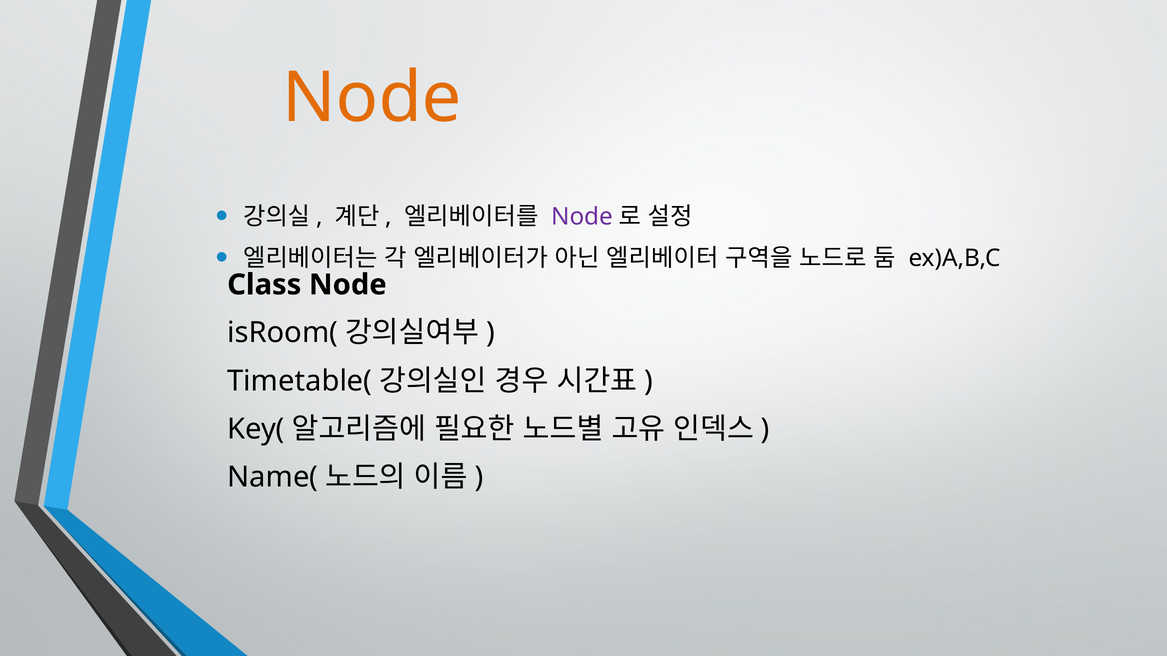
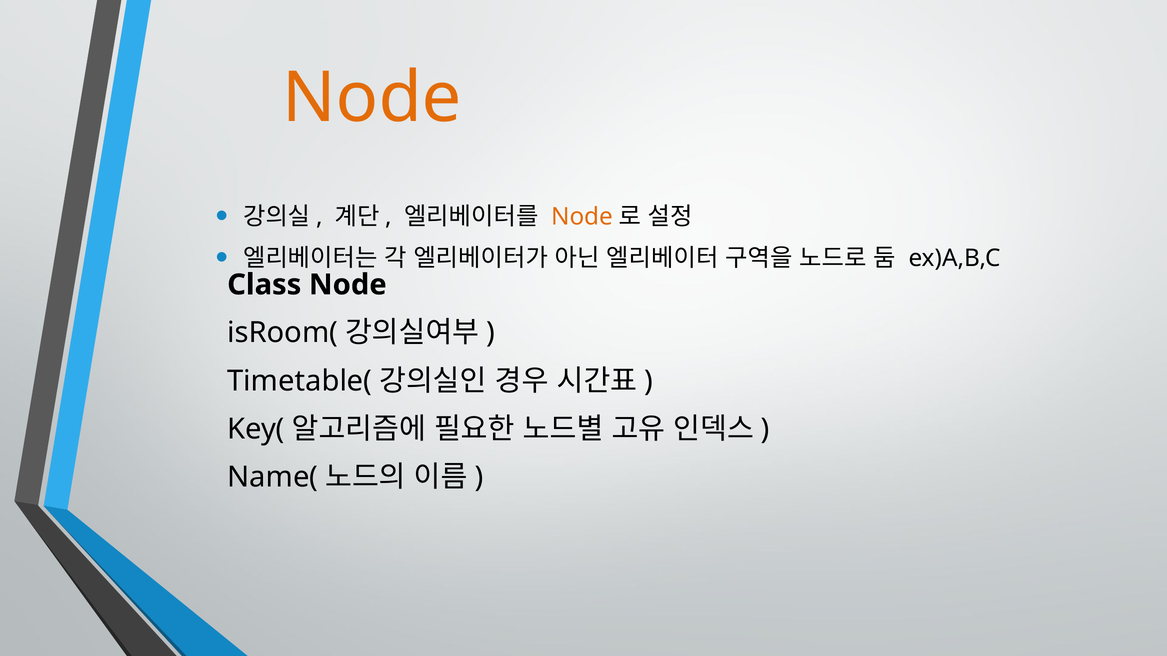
Node at (582, 217) colour: purple -> orange
